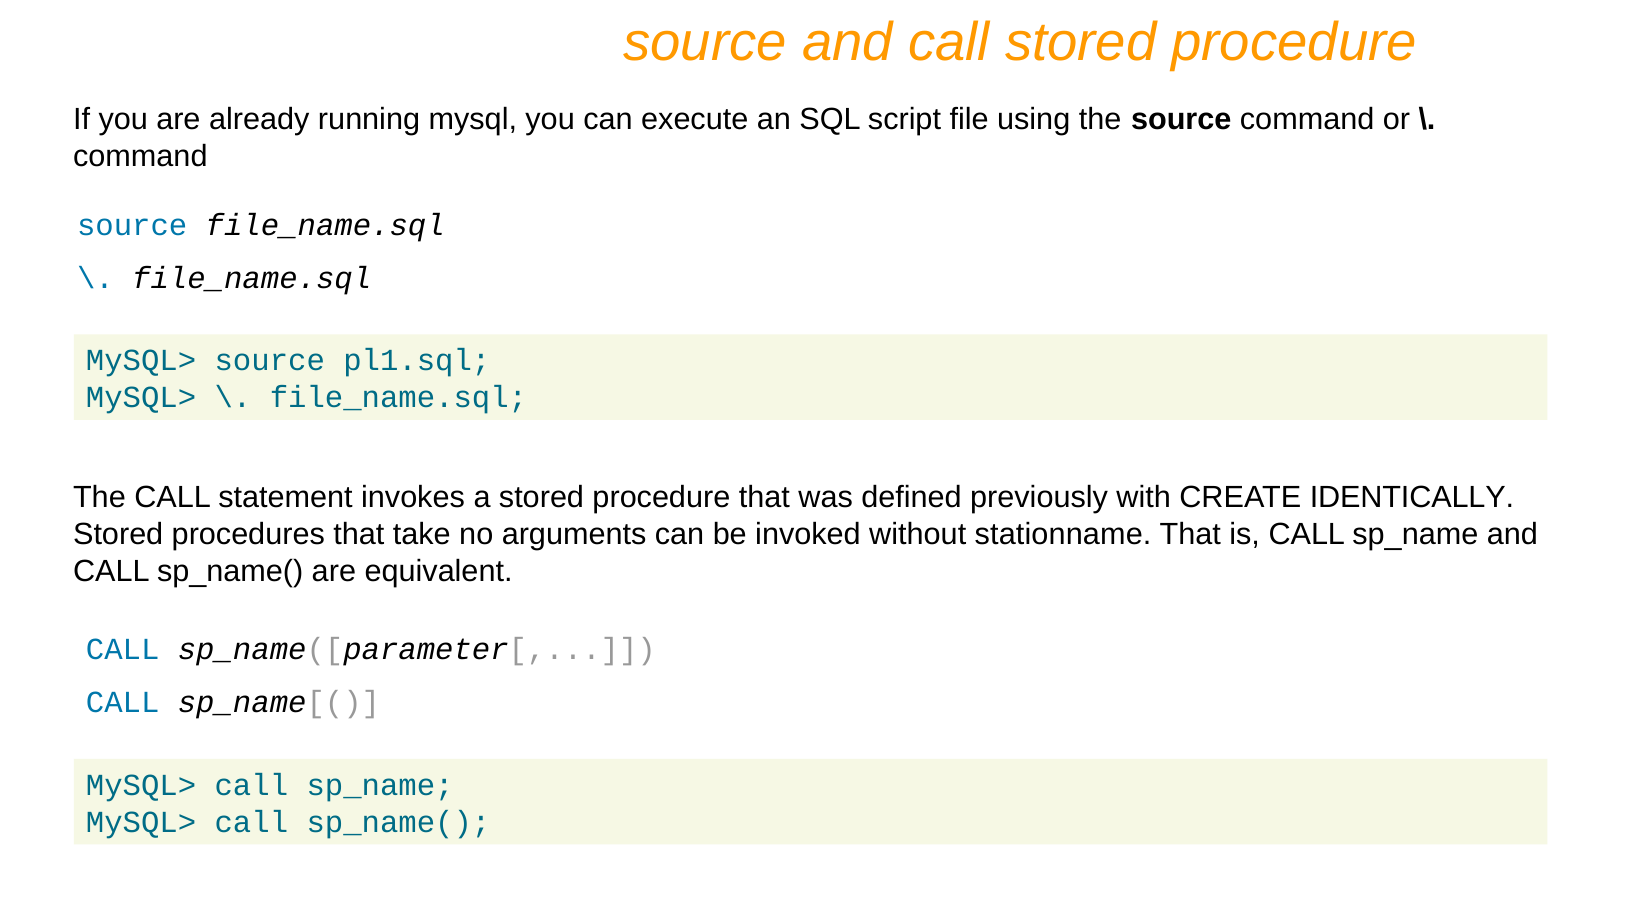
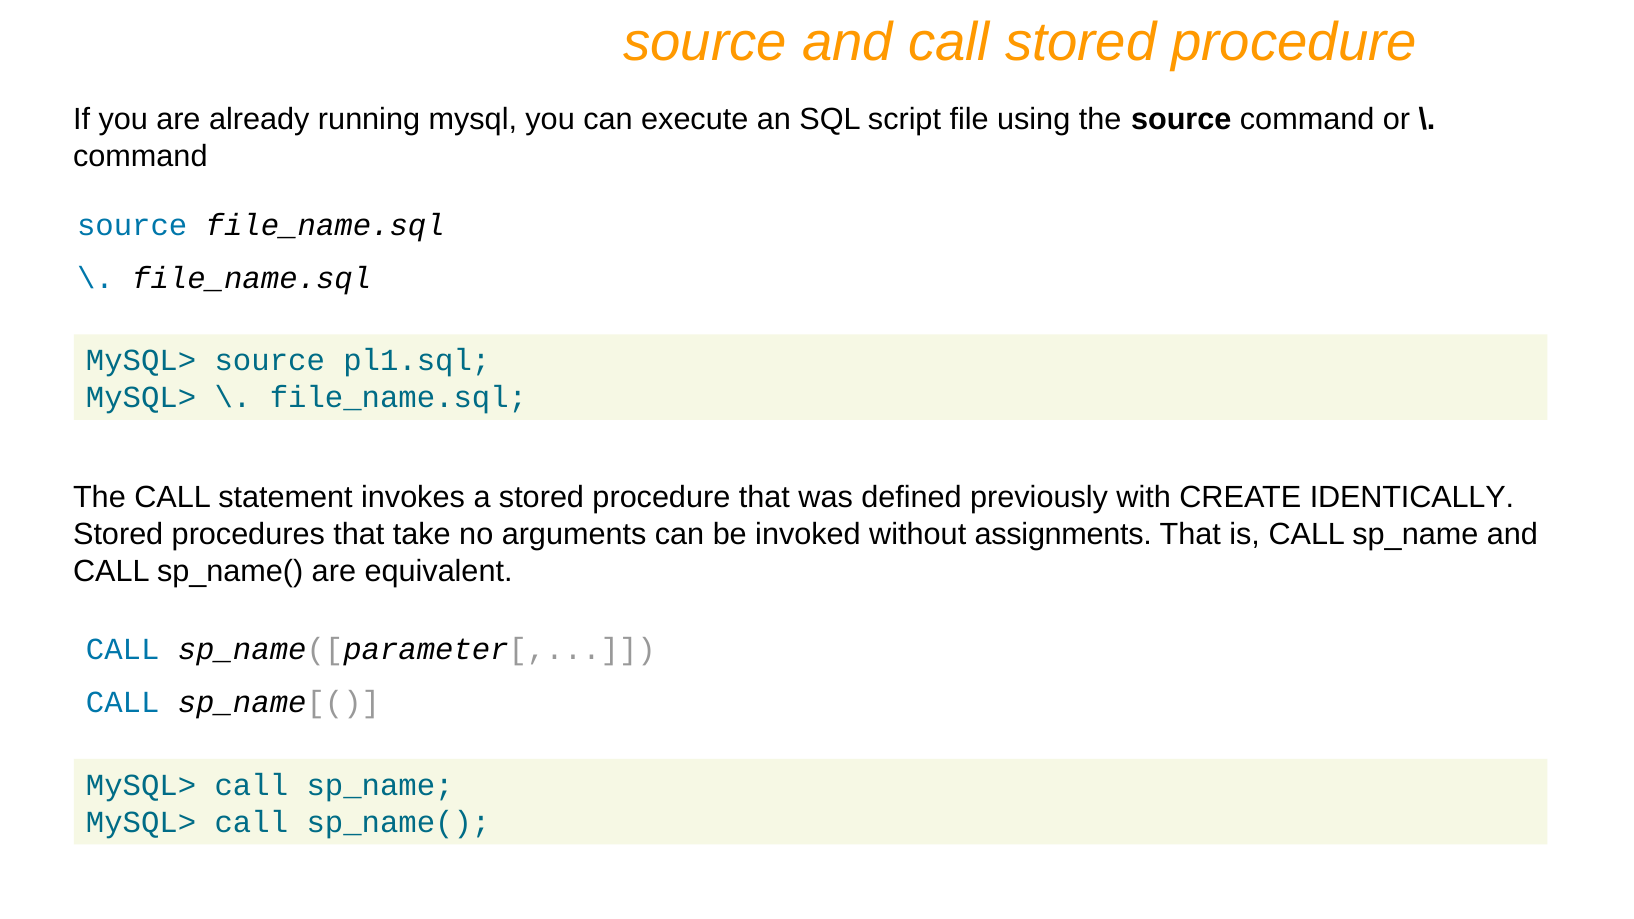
stationname: stationname -> assignments
